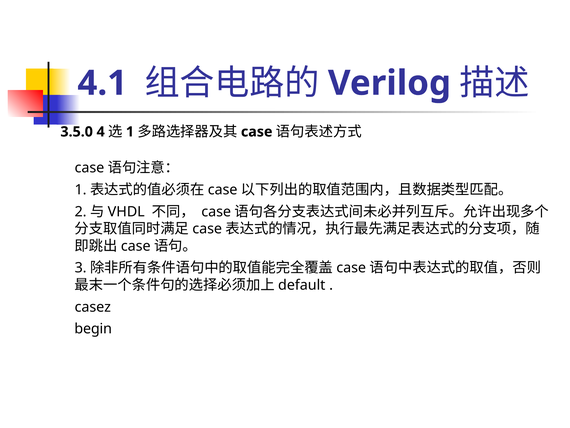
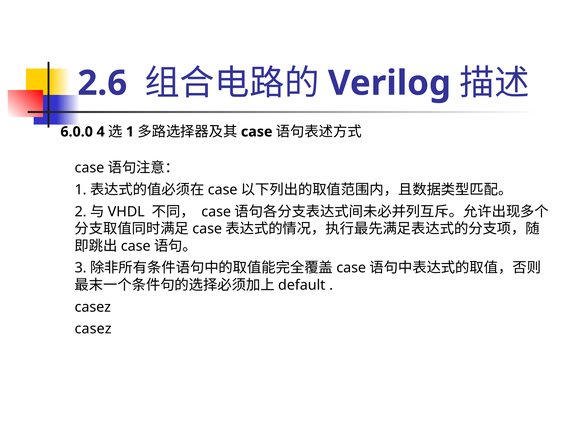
4.1: 4.1 -> 2.6
3.5.0: 3.5.0 -> 6.0.0
begin at (93, 329): begin -> casez
